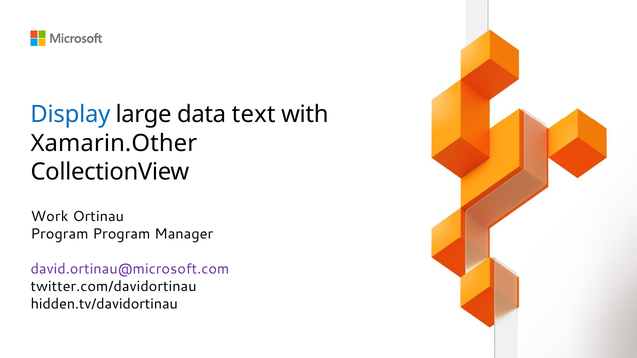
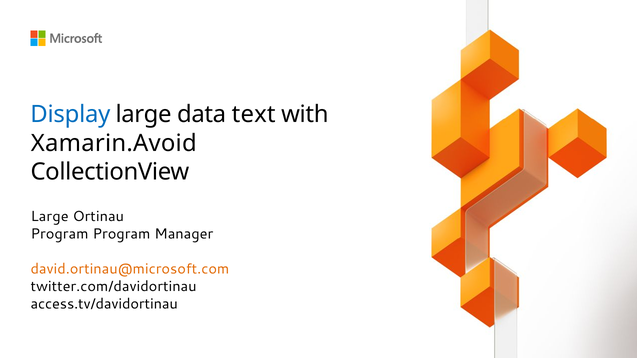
Xamarin.Other: Xamarin.Other -> Xamarin.Avoid
Work at (50, 217): Work -> Large
david.ortinau@microsoft.com colour: purple -> orange
hidden.tv/davidortinau: hidden.tv/davidortinau -> access.tv/davidortinau
